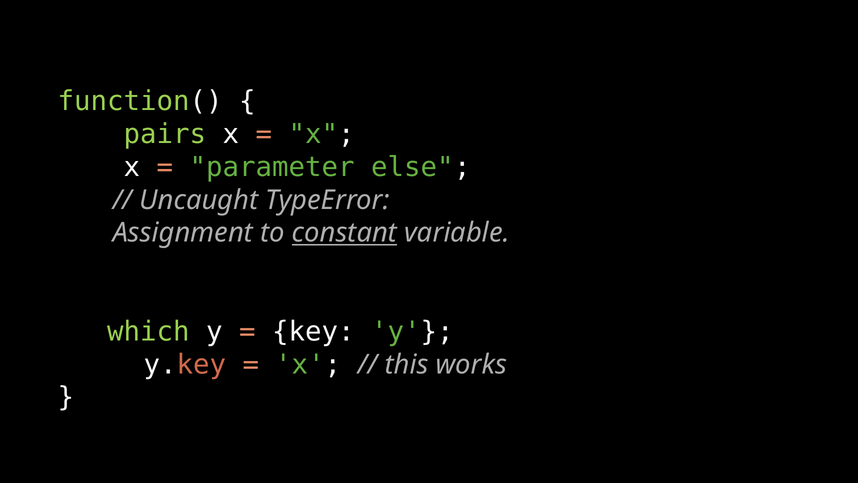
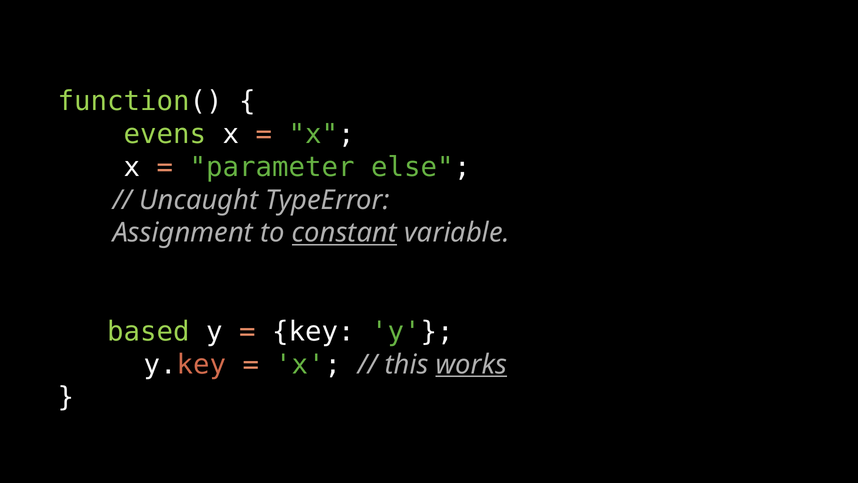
pairs: pairs -> evens
which: which -> based
works underline: none -> present
